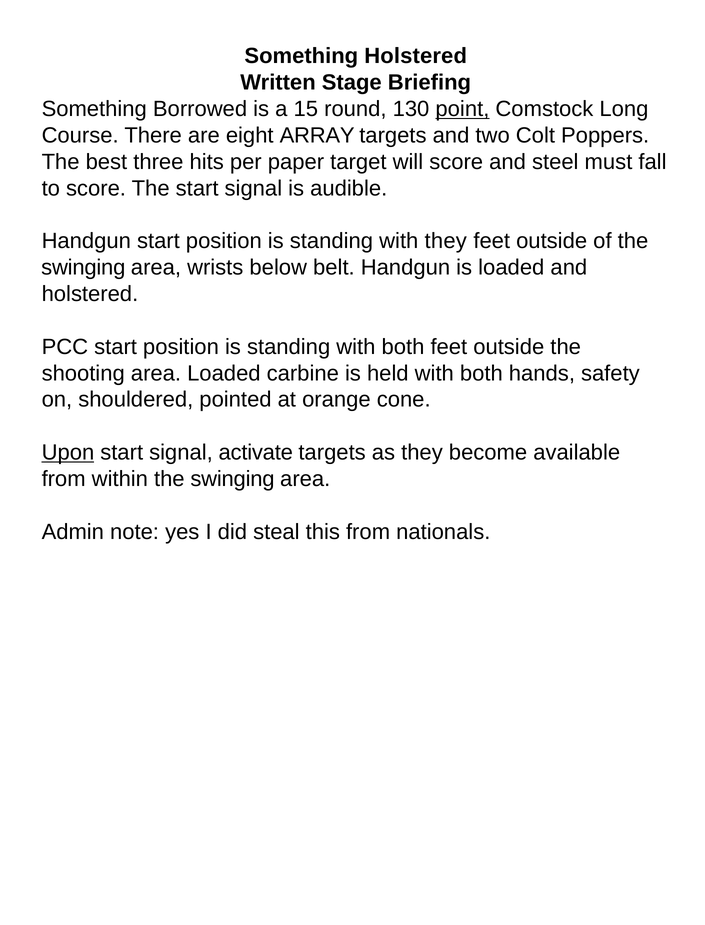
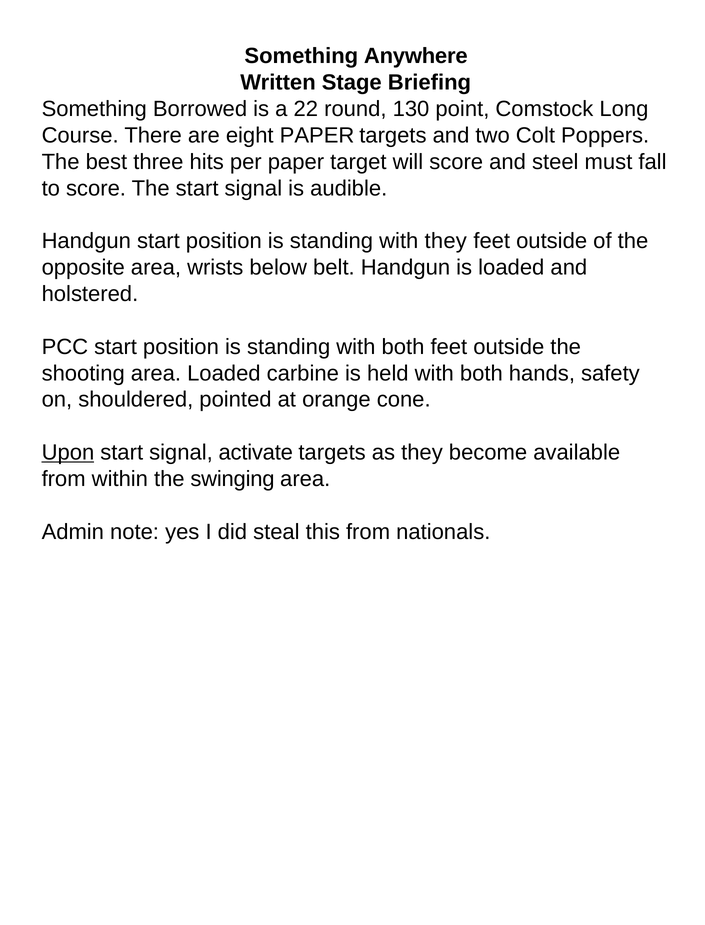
Something Holstered: Holstered -> Anywhere
15: 15 -> 22
point underline: present -> none
eight ARRAY: ARRAY -> PAPER
swinging at (83, 268): swinging -> opposite
